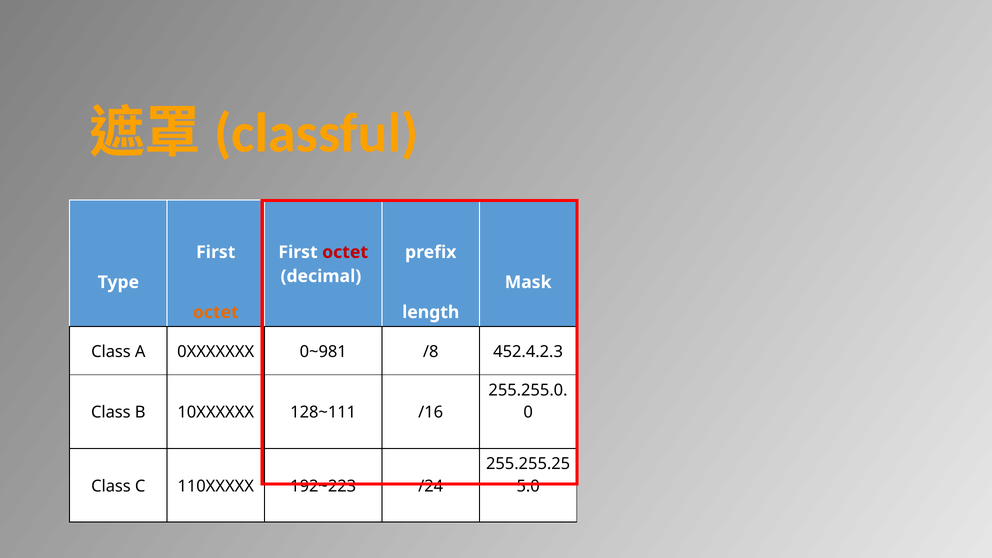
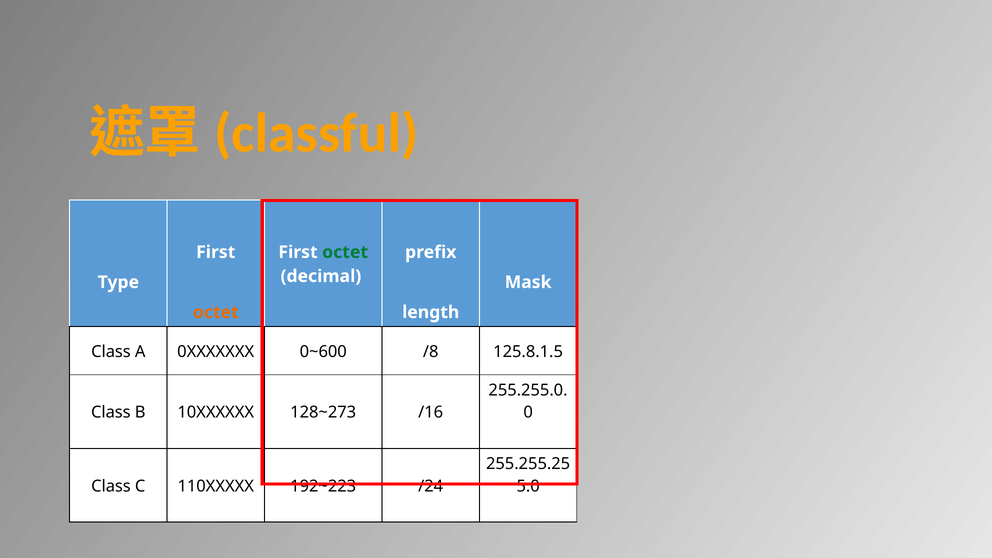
octet at (345, 252) colour: red -> green
0~981: 0~981 -> 0~600
452.4.2.3: 452.4.2.3 -> 125.8.1.5
128~111: 128~111 -> 128~273
